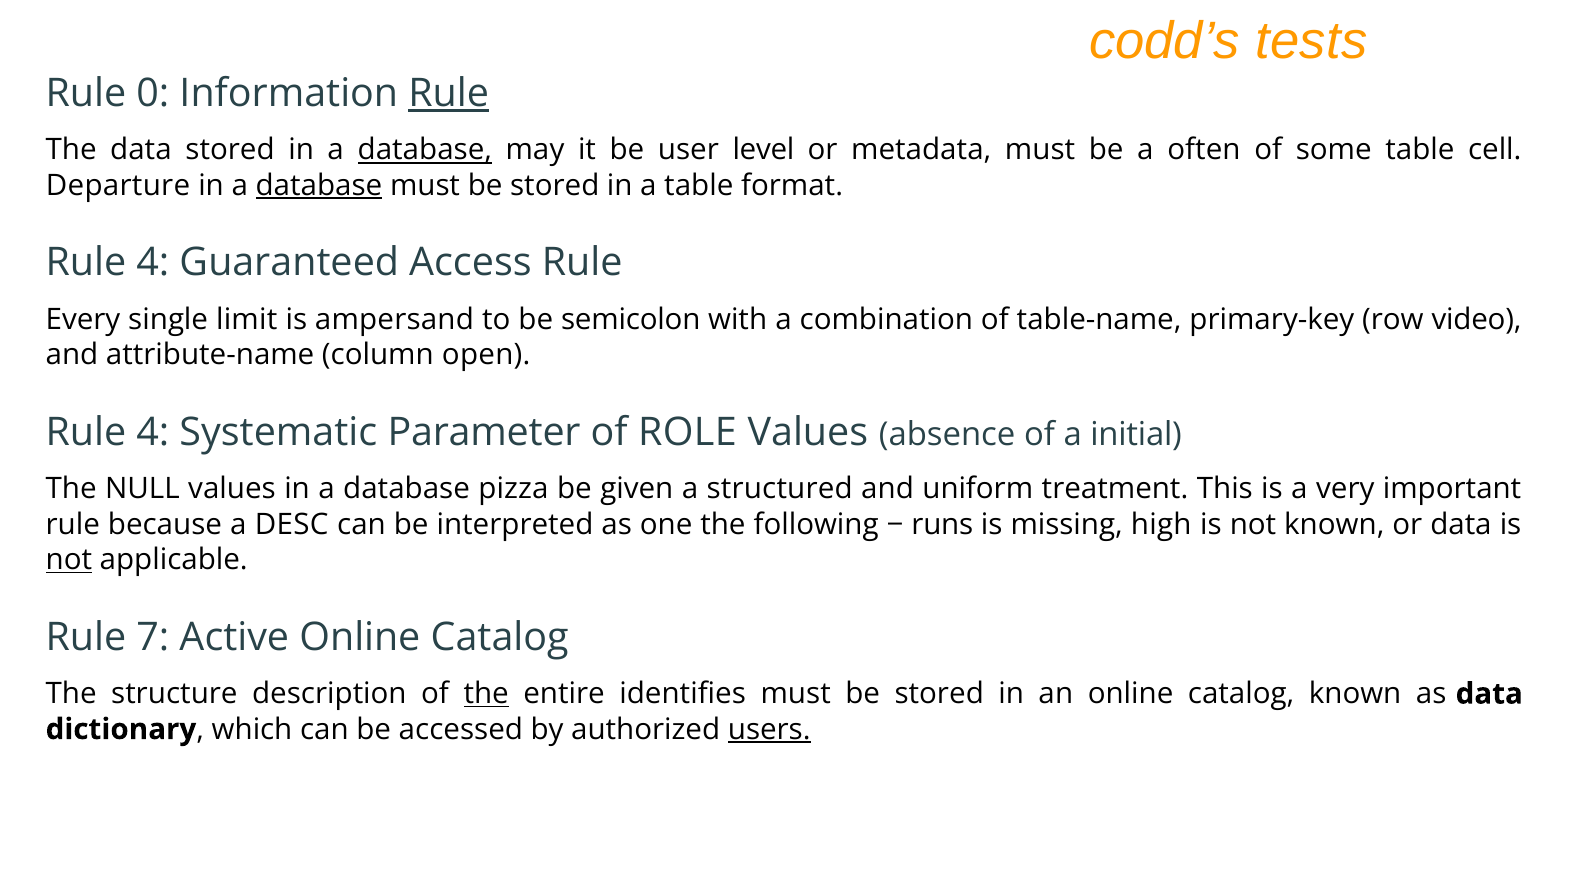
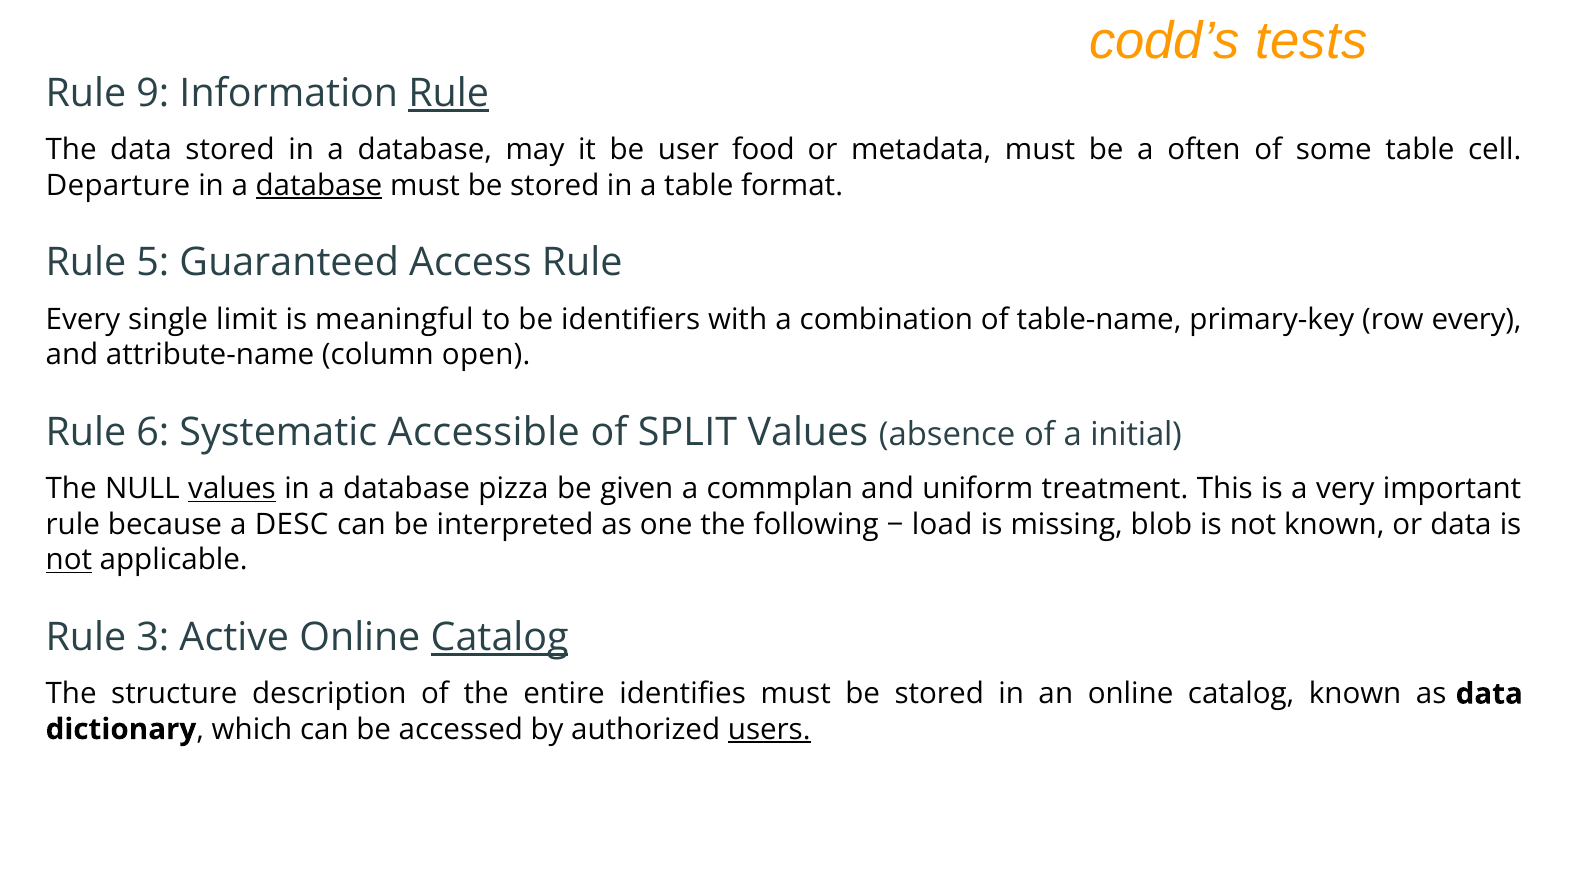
0: 0 -> 9
database at (425, 150) underline: present -> none
level: level -> food
4 at (153, 263): 4 -> 5
ampersand: ampersand -> meaningful
semicolon: semicolon -> identifiers
row video: video -> every
4 at (153, 433): 4 -> 6
Parameter: Parameter -> Accessible
ROLE: ROLE -> SPLIT
values at (232, 489) underline: none -> present
structured: structured -> commplan
runs: runs -> load
high: high -> blob
7: 7 -> 3
Catalog at (500, 638) underline: none -> present
the at (486, 694) underline: present -> none
